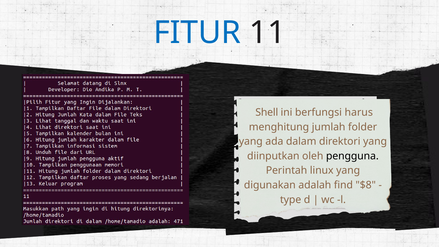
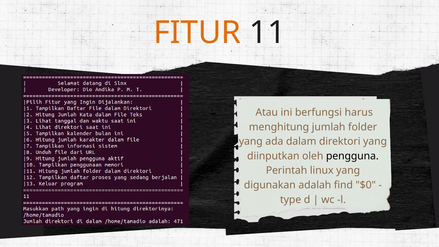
FITUR colour: blue -> orange
Shell: Shell -> Atau
$8: $8 -> $0
